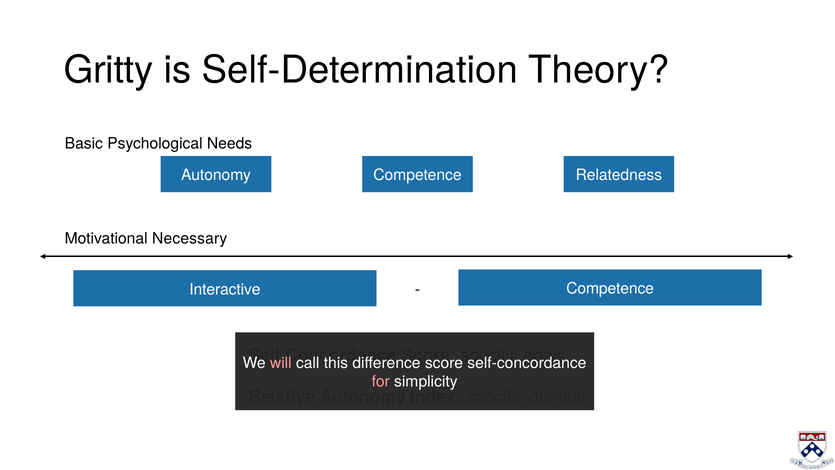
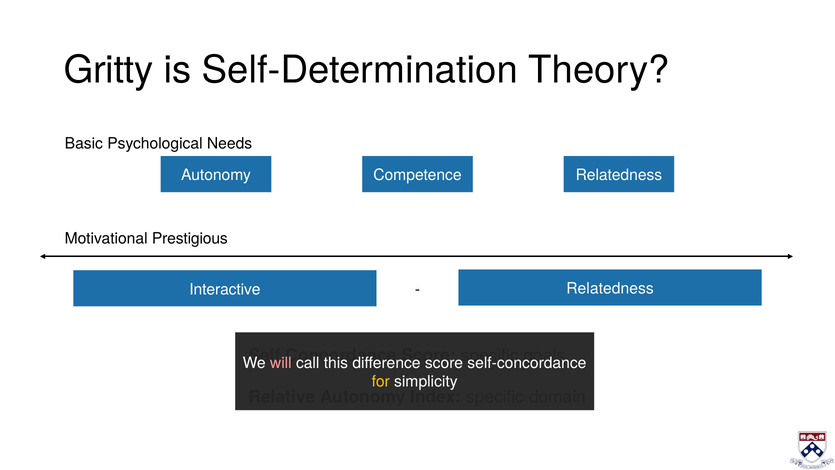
Necessary: Necessary -> Prestigious
Competence at (610, 288): Competence -> Relatedness
for colour: pink -> yellow
